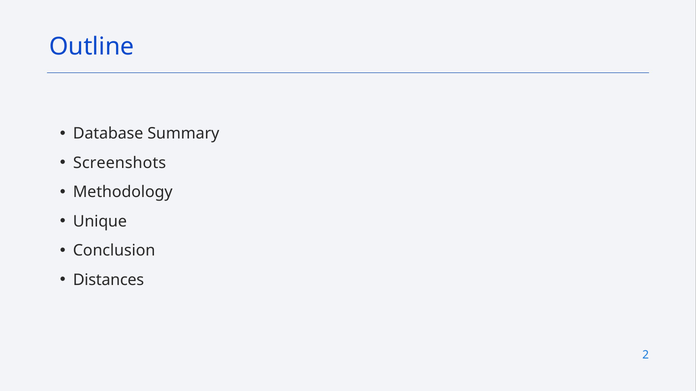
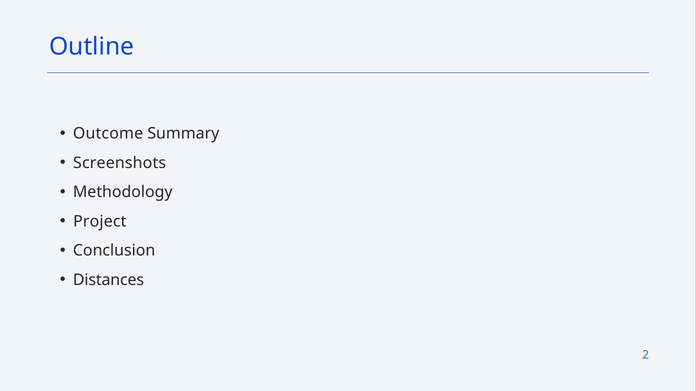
Database: Database -> Outcome
Unique: Unique -> Project
